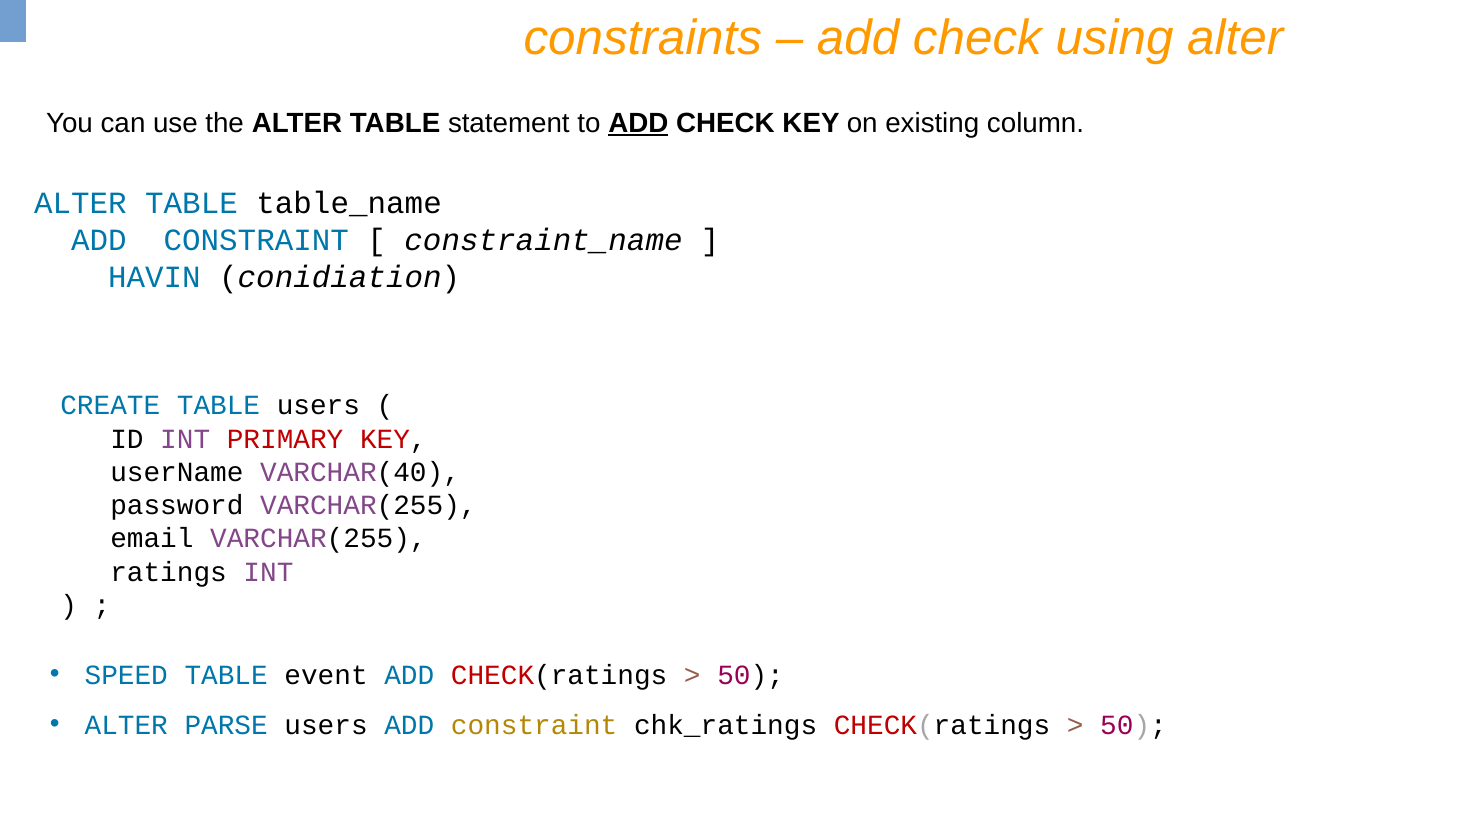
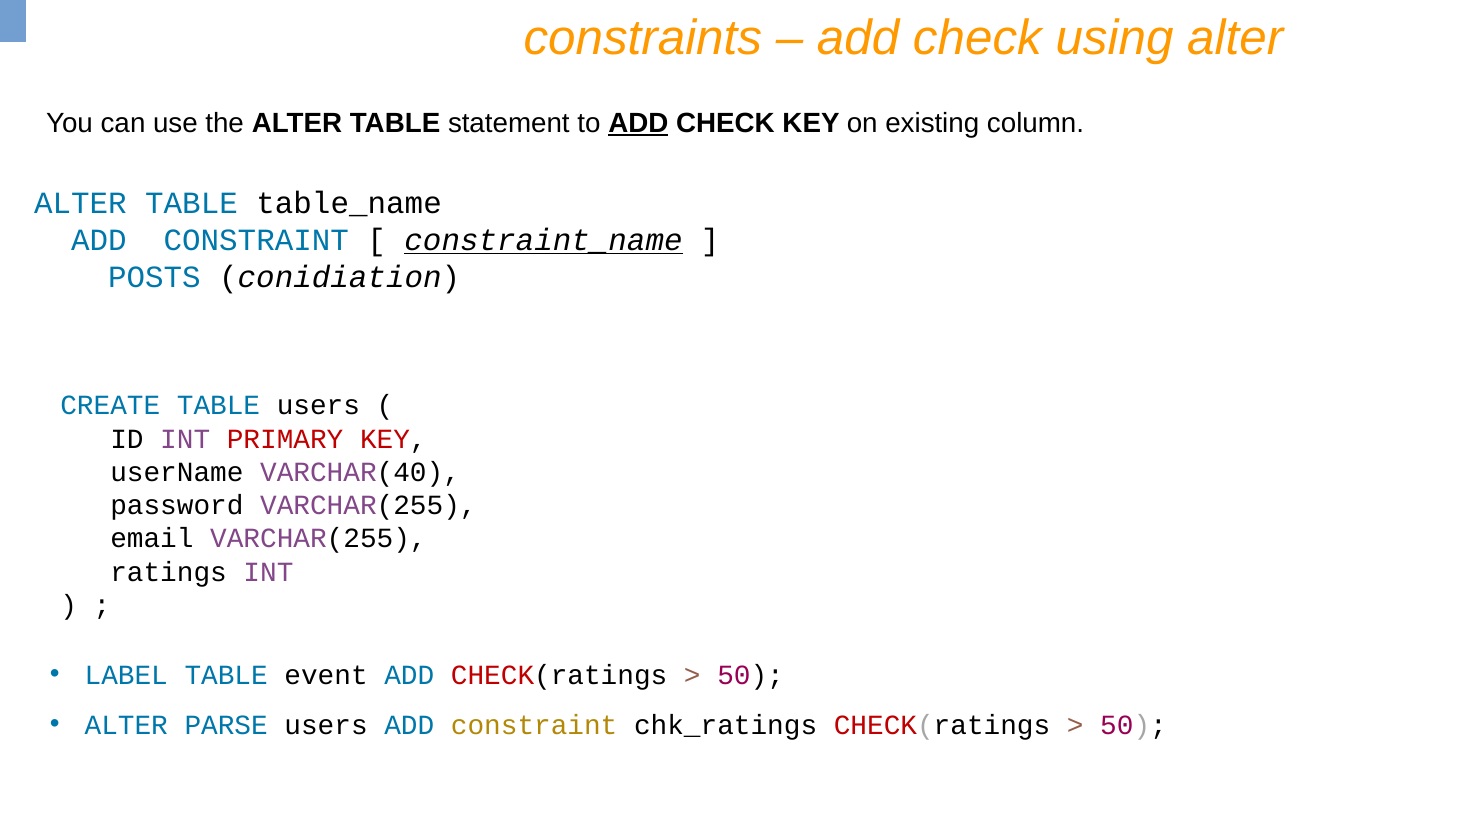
constraint_name underline: none -> present
HAVIN: HAVIN -> POSTS
SPEED: SPEED -> LABEL
